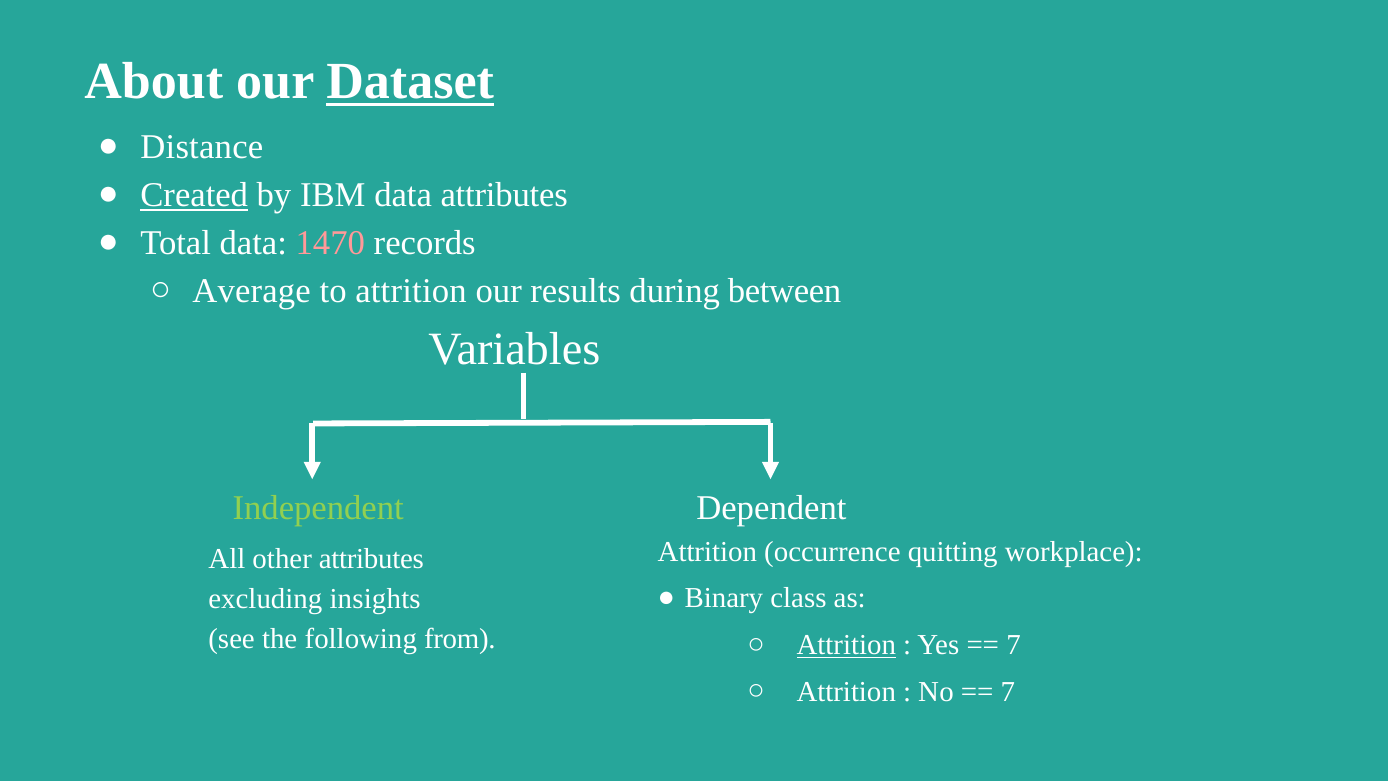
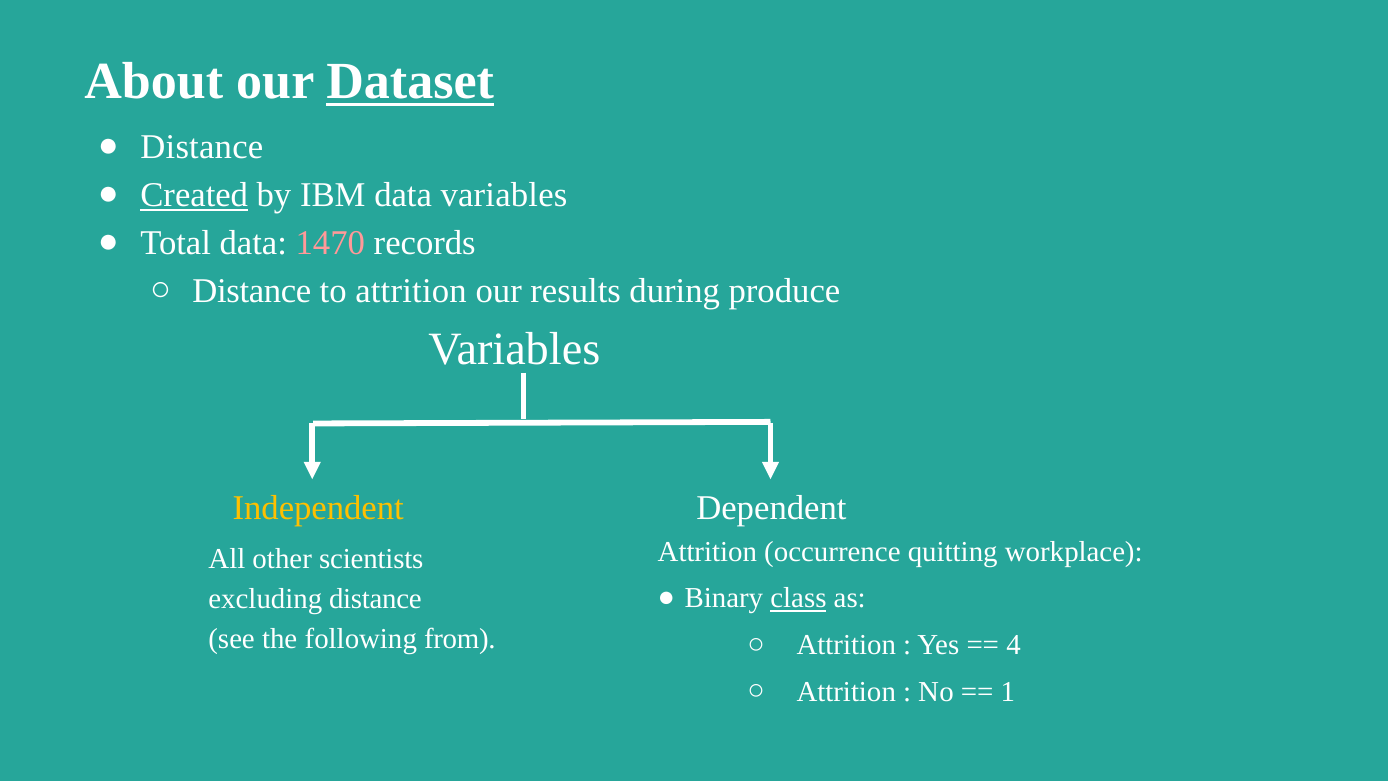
data attributes: attributes -> variables
Average at (252, 291): Average -> Distance
between: between -> produce
Independent colour: light green -> yellow
other attributes: attributes -> scientists
class underline: none -> present
excluding insights: insights -> distance
Attrition at (846, 645) underline: present -> none
7 at (1013, 645): 7 -> 4
7 at (1008, 692): 7 -> 1
